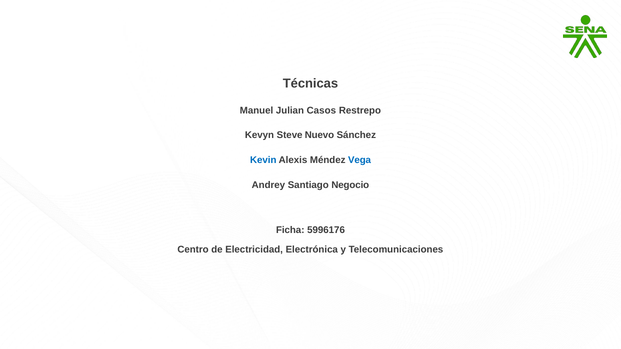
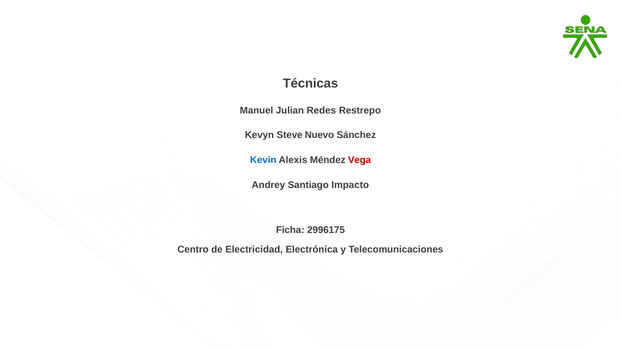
Casos: Casos -> Redes
Vega colour: blue -> red
Negocio: Negocio -> Impacto
5996176: 5996176 -> 2996175
